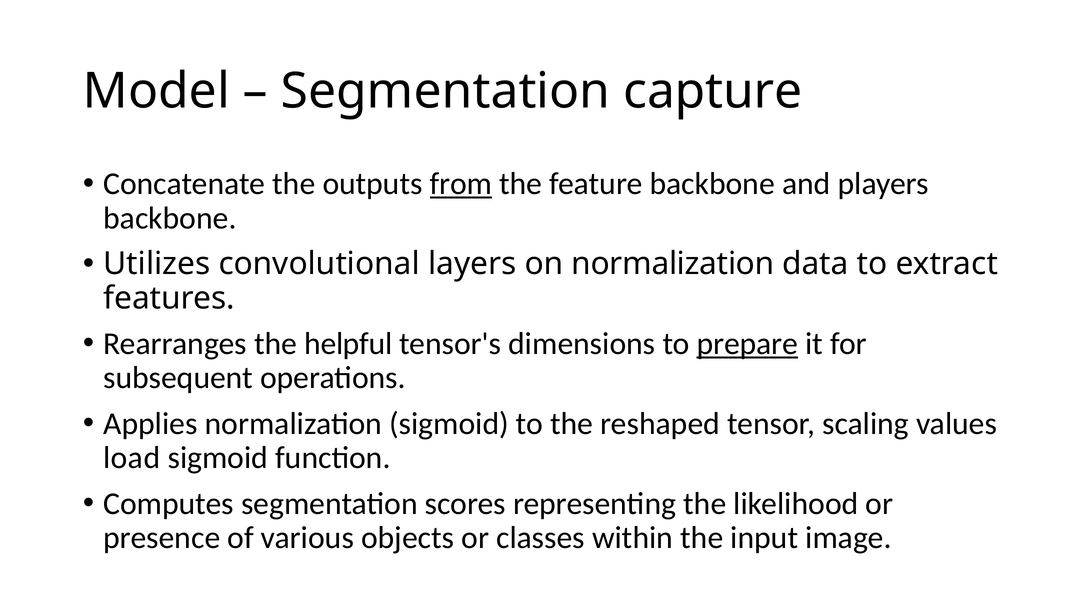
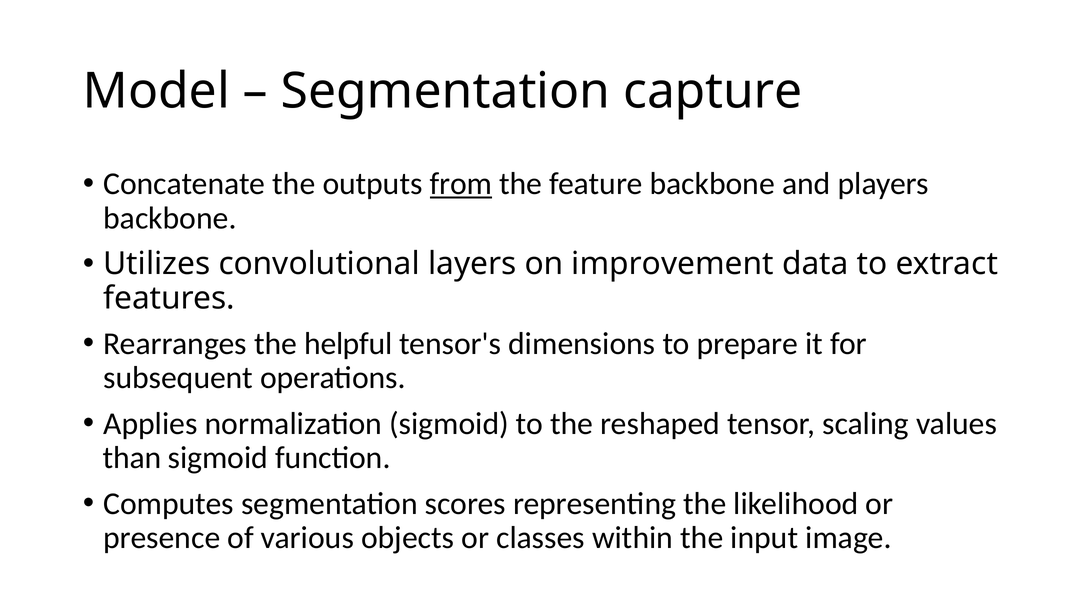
on normalization: normalization -> improvement
prepare underline: present -> none
load: load -> than
